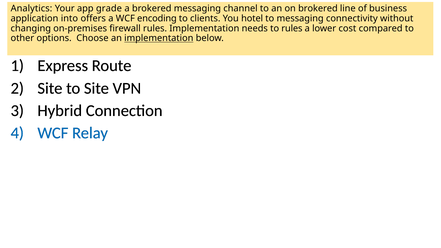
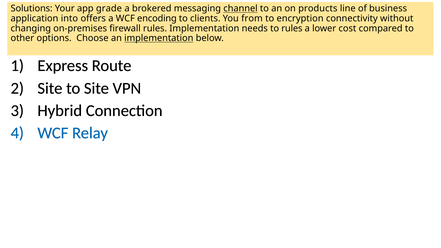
Analytics: Analytics -> Solutions
channel underline: none -> present
on brokered: brokered -> products
hotel: hotel -> from
to messaging: messaging -> encryption
